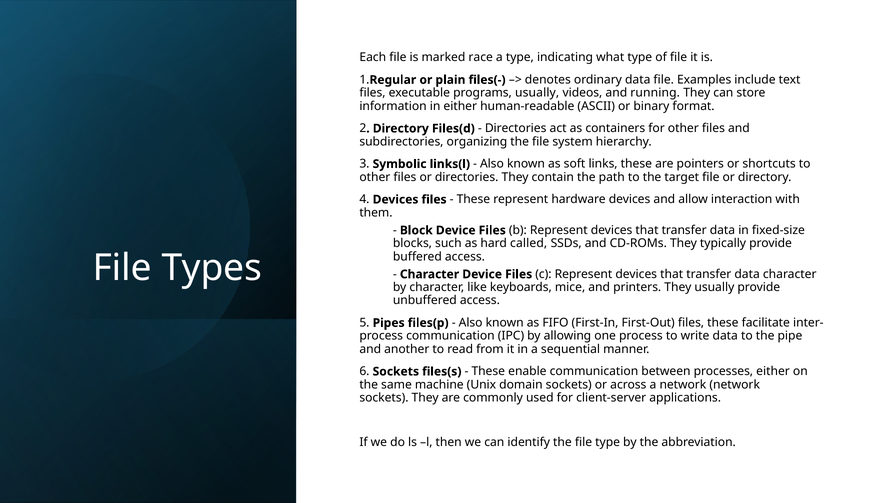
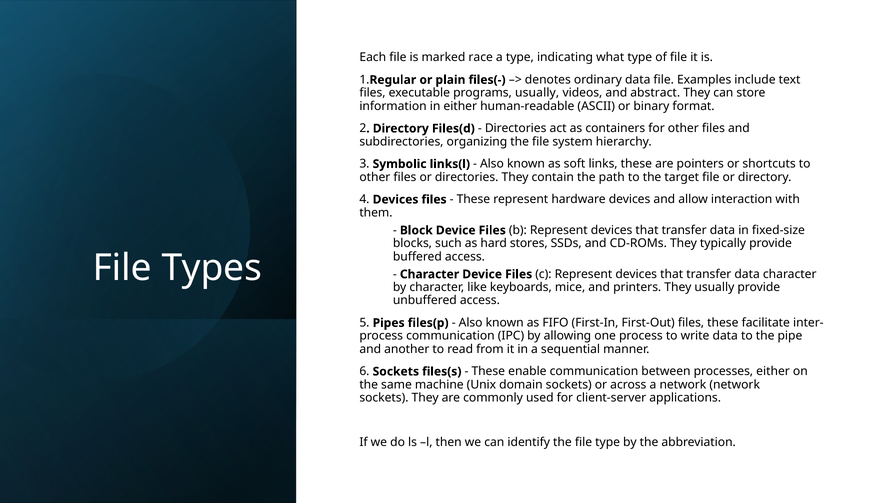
running: running -> abstract
called: called -> stores
